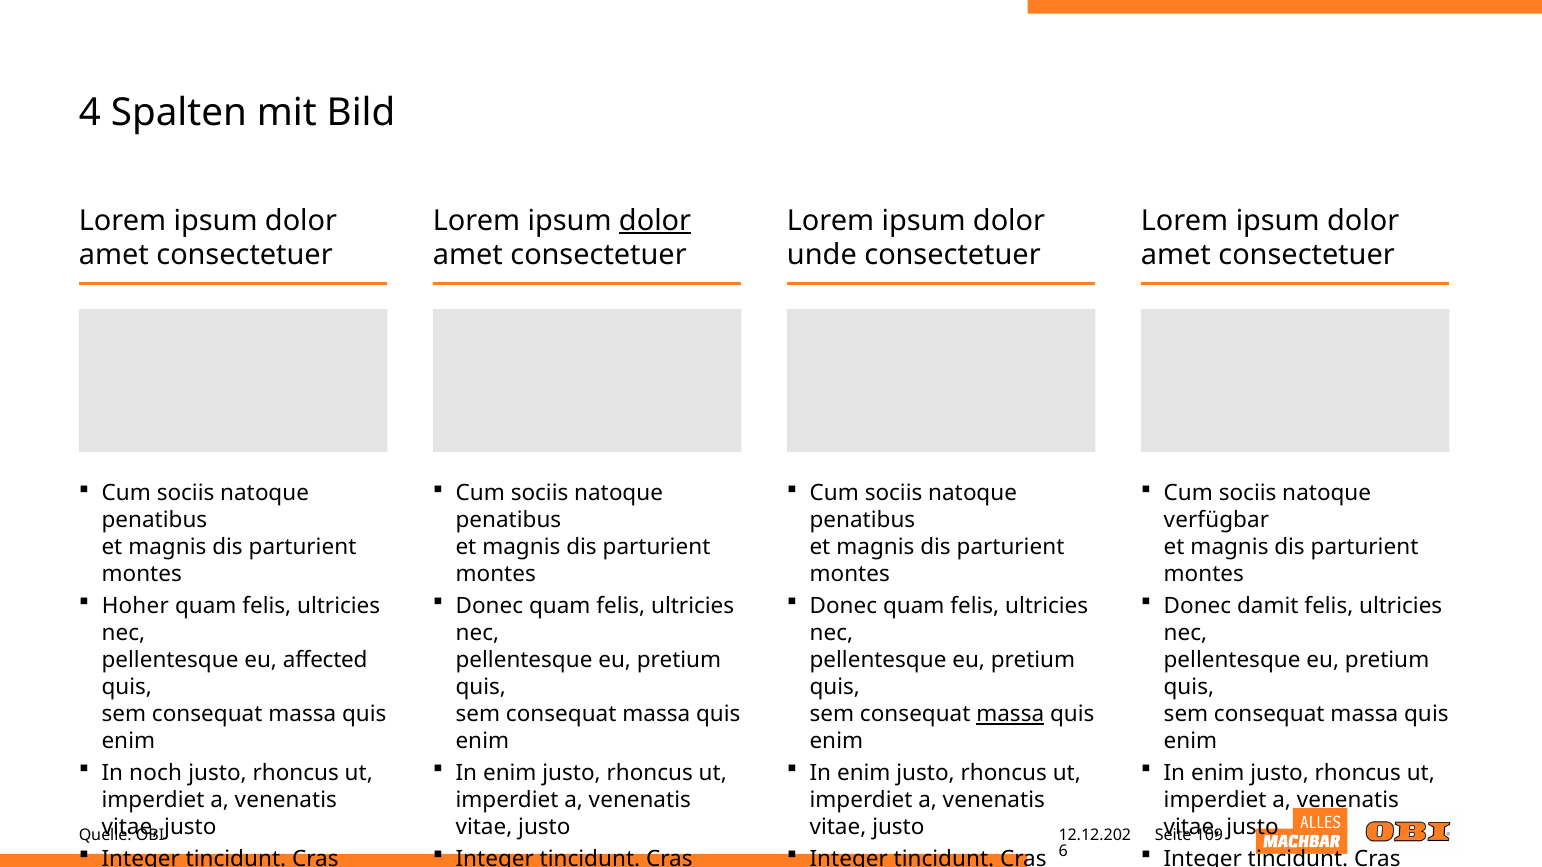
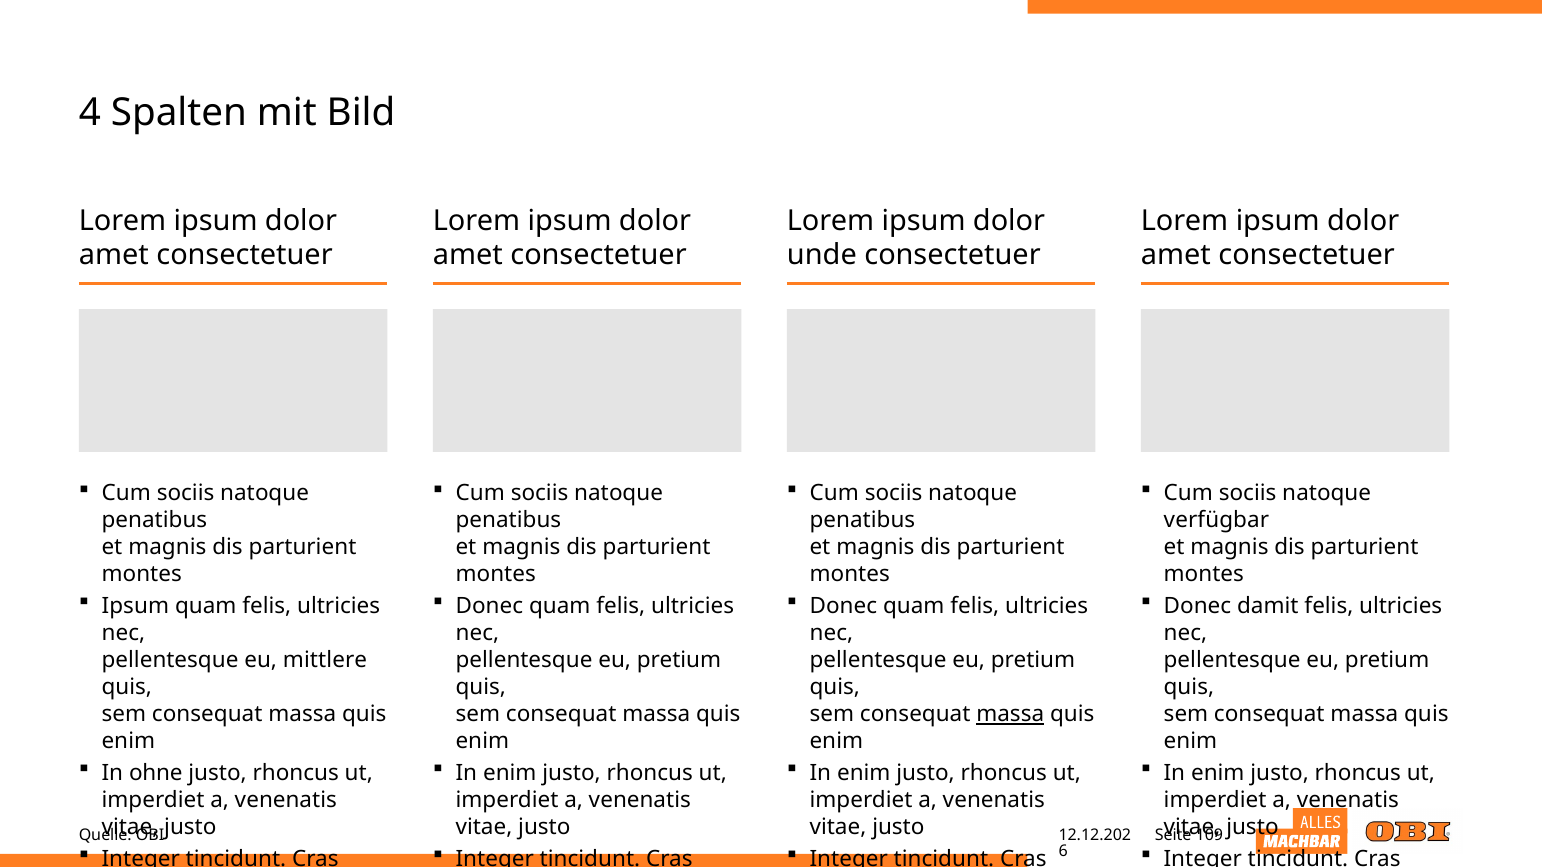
dolor at (655, 221) underline: present -> none
Hoher at (135, 607): Hoher -> Ipsum
affected: affected -> mittlere
noch: noch -> ohne
